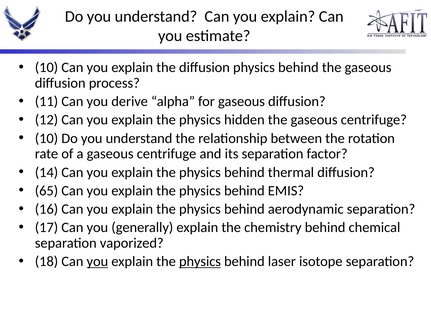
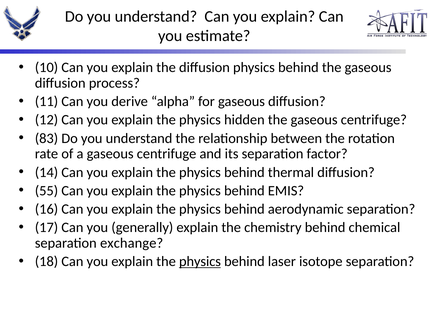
10 at (47, 138): 10 -> 83
65: 65 -> 55
vaporized: vaporized -> exchange
you at (97, 262) underline: present -> none
